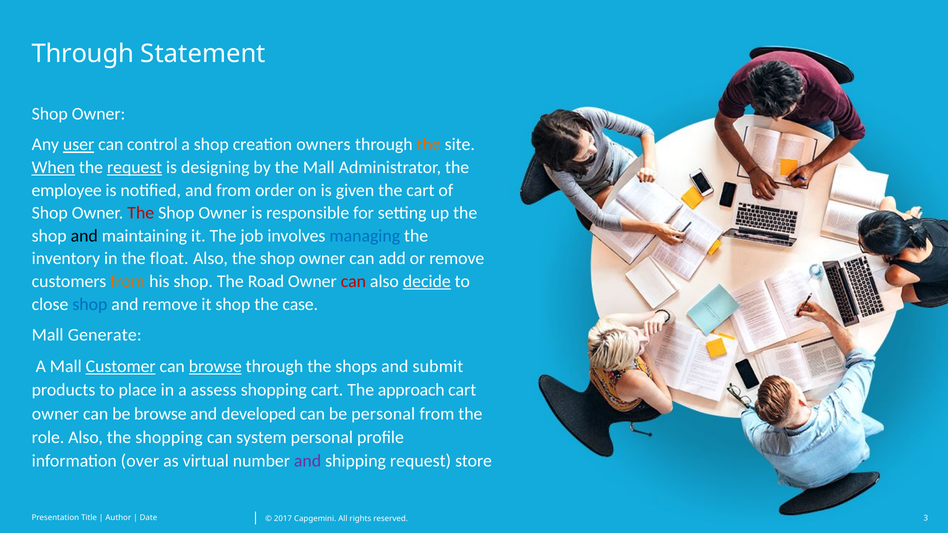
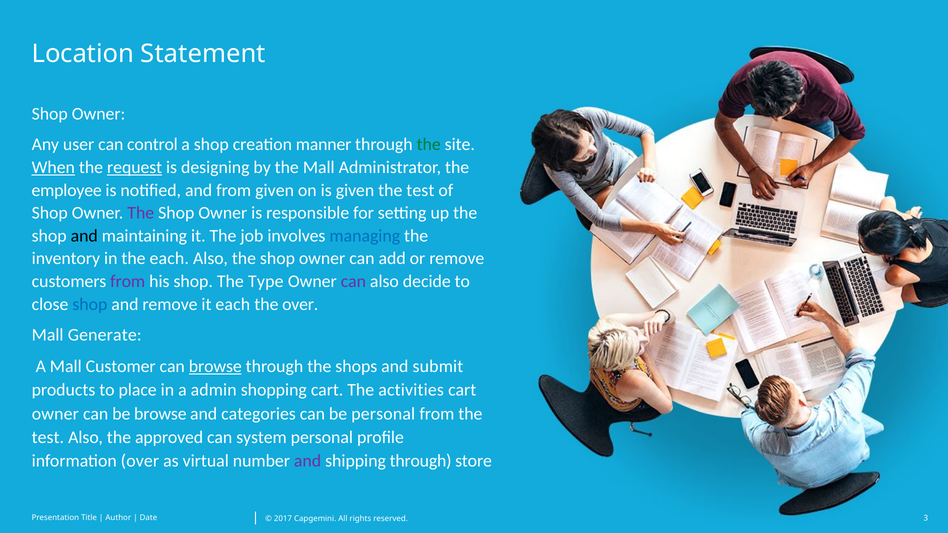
Through at (83, 54): Through -> Location
user underline: present -> none
owners: owners -> manner
the at (429, 145) colour: orange -> green
from order: order -> given
given the cart: cart -> test
The at (141, 213) colour: red -> purple
the float: float -> each
from at (128, 282) colour: orange -> purple
Road: Road -> Type
can at (353, 282) colour: red -> purple
decide underline: present -> none
it shop: shop -> each
the case: case -> over
Customer underline: present -> none
assess: assess -> admin
approach: approach -> activities
developed: developed -> categories
role at (48, 438): role -> test
the shopping: shopping -> approved
shipping request: request -> through
